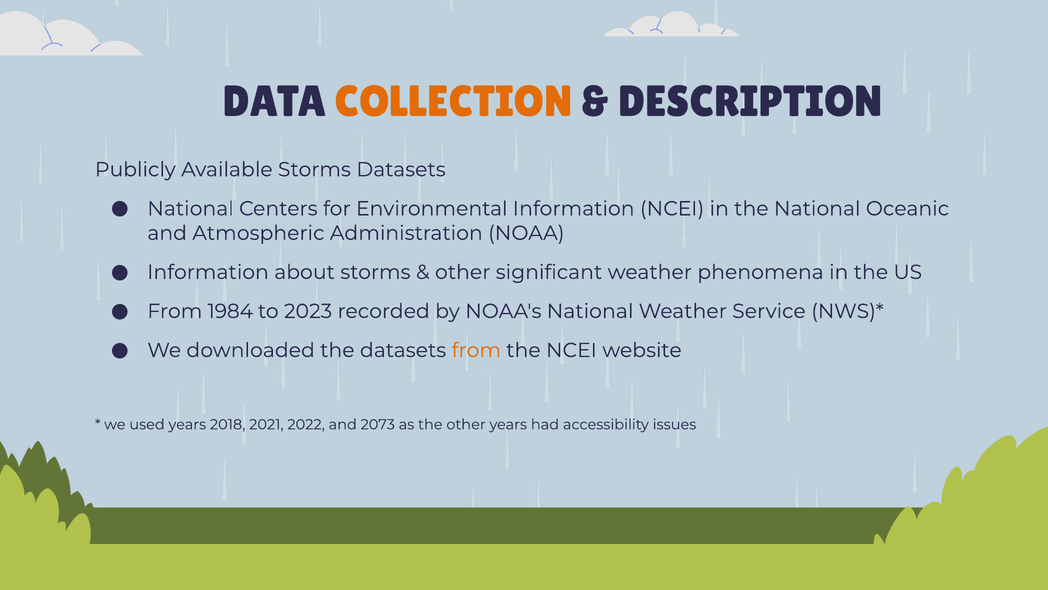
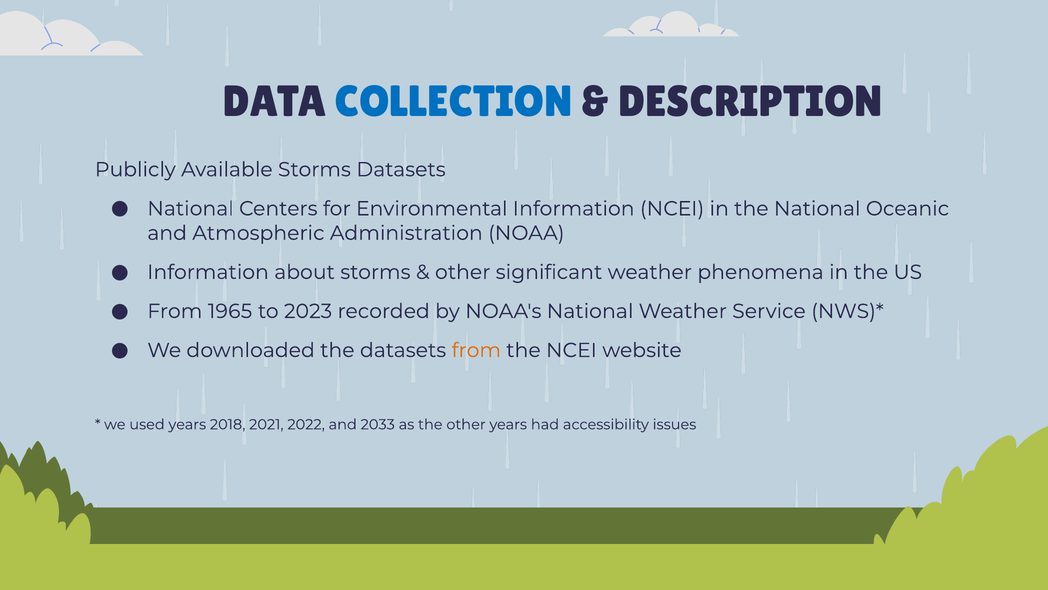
COLLECTION colour: orange -> blue
1984: 1984 -> 1965
2073: 2073 -> 2033
